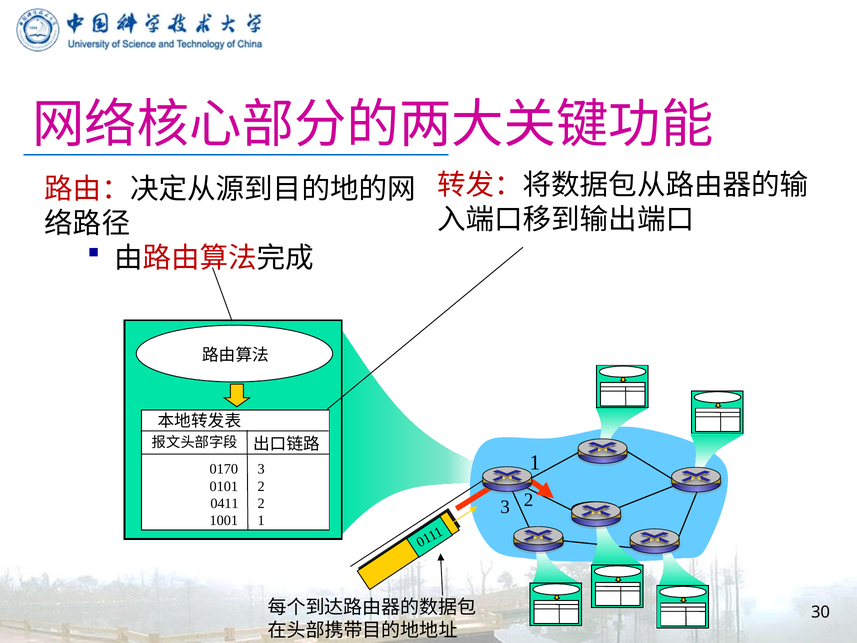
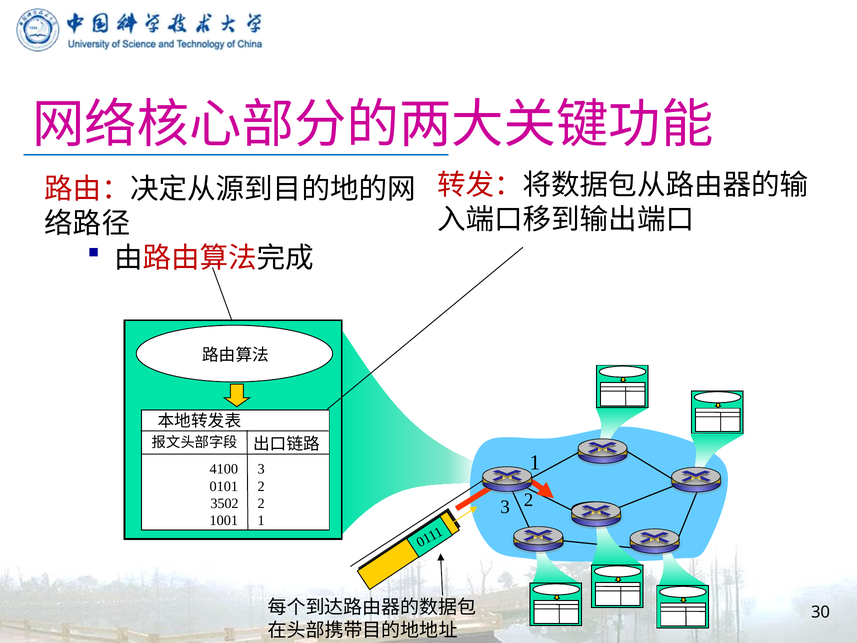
0170: 0170 -> 4100
0411: 0411 -> 3502
